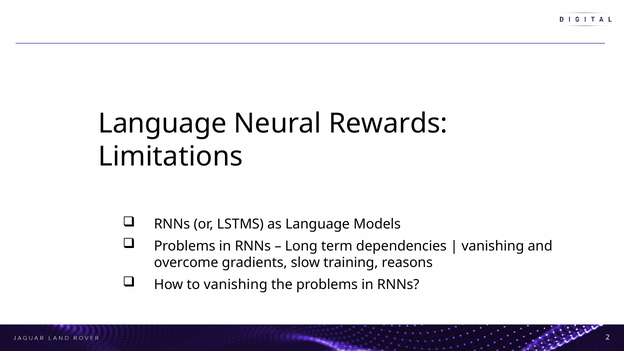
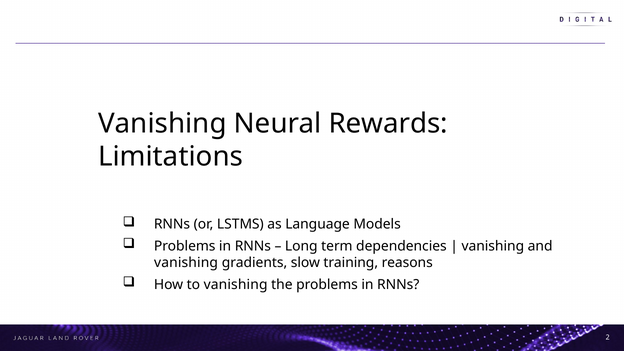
Language at (163, 123): Language -> Vanishing
overcome at (186, 263): overcome -> vanishing
